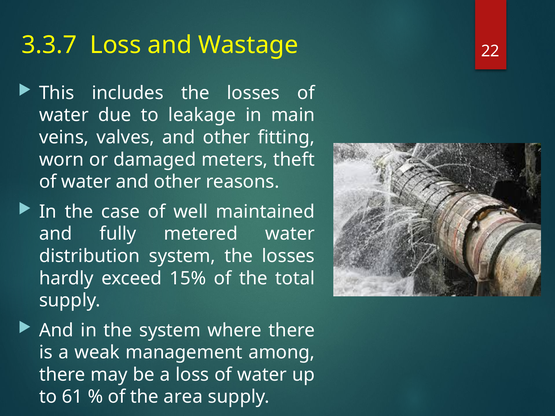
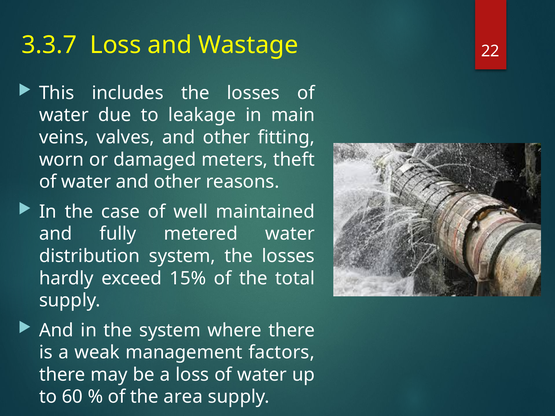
among: among -> factors
61: 61 -> 60
